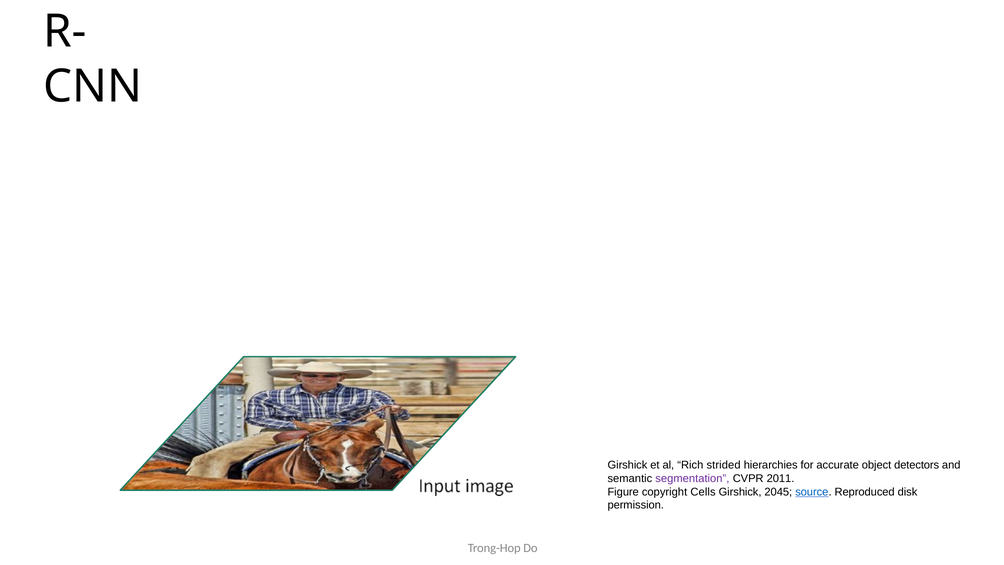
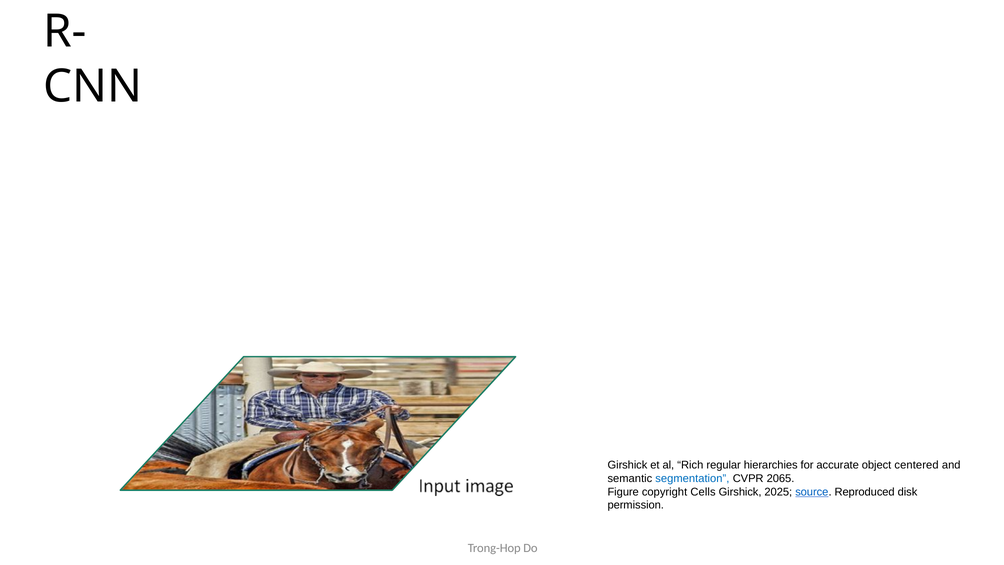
strided: strided -> regular
detectors: detectors -> centered
segmentation colour: purple -> blue
2011: 2011 -> 2065
2045: 2045 -> 2025
